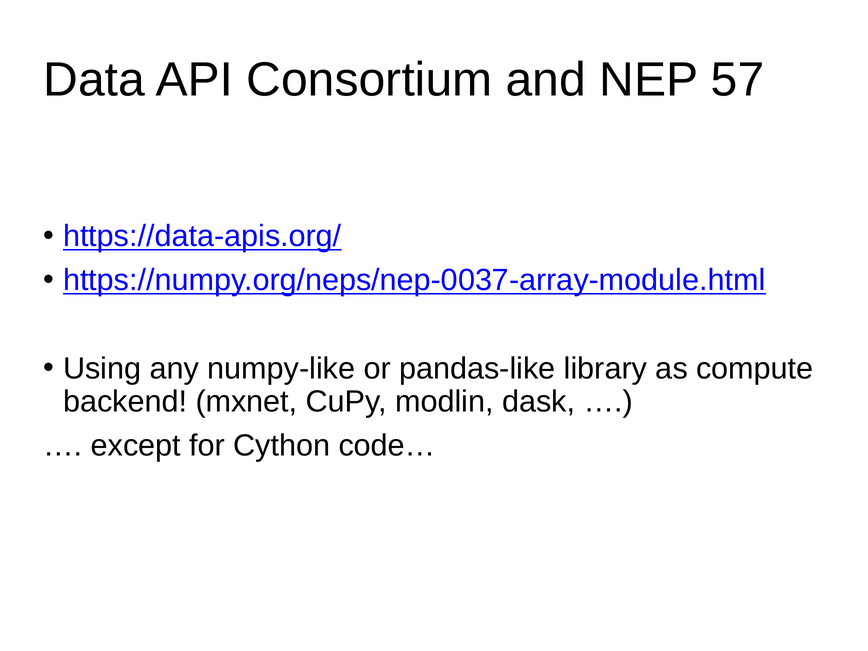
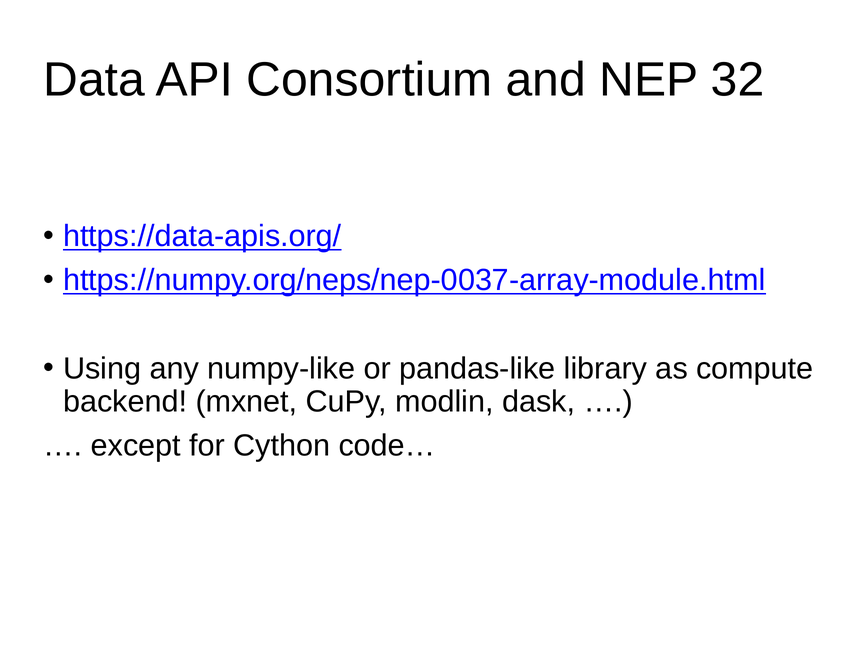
57: 57 -> 32
